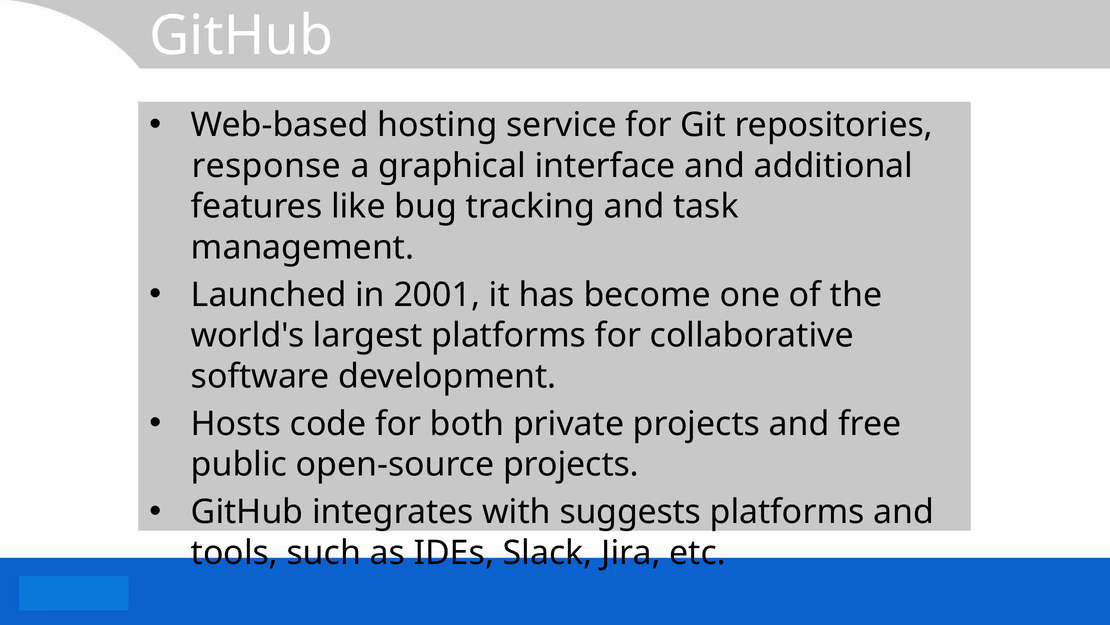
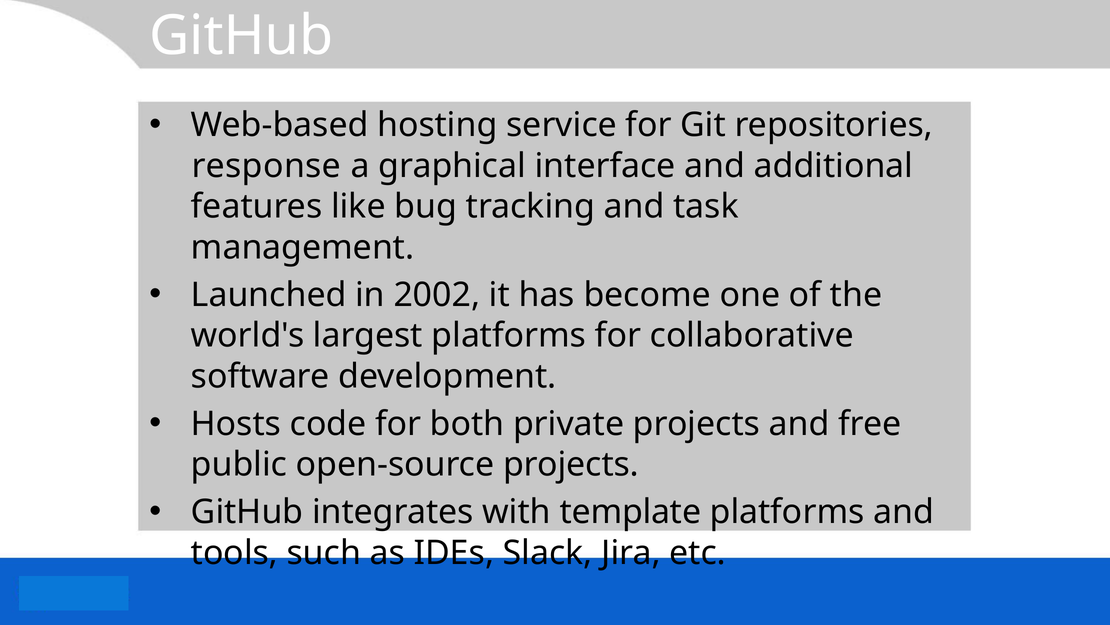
2001: 2001 -> 2002
suggests: suggests -> template
